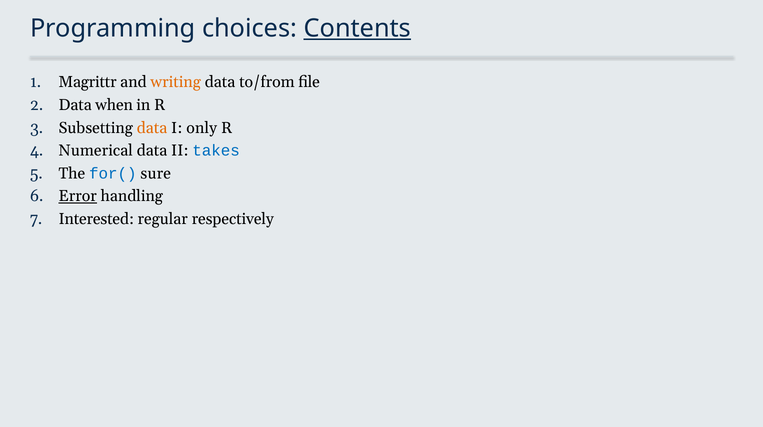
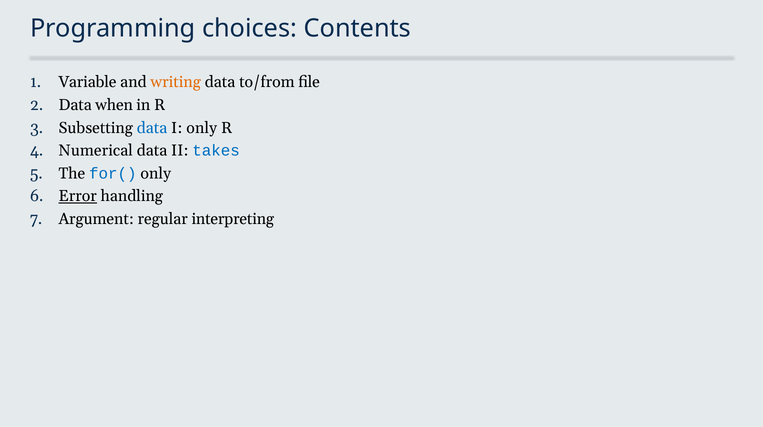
Contents underline: present -> none
Magrittr: Magrittr -> Variable
data at (152, 128) colour: orange -> blue
for( sure: sure -> only
Interested: Interested -> Argument
respectively: respectively -> interpreting
